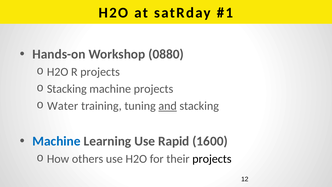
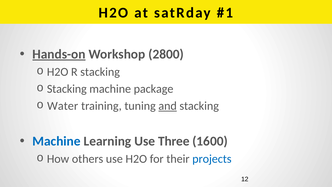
Hands-on underline: none -> present
0880: 0880 -> 2800
R projects: projects -> stacking
machine projects: projects -> package
Rapid: Rapid -> Three
projects at (212, 159) colour: black -> blue
